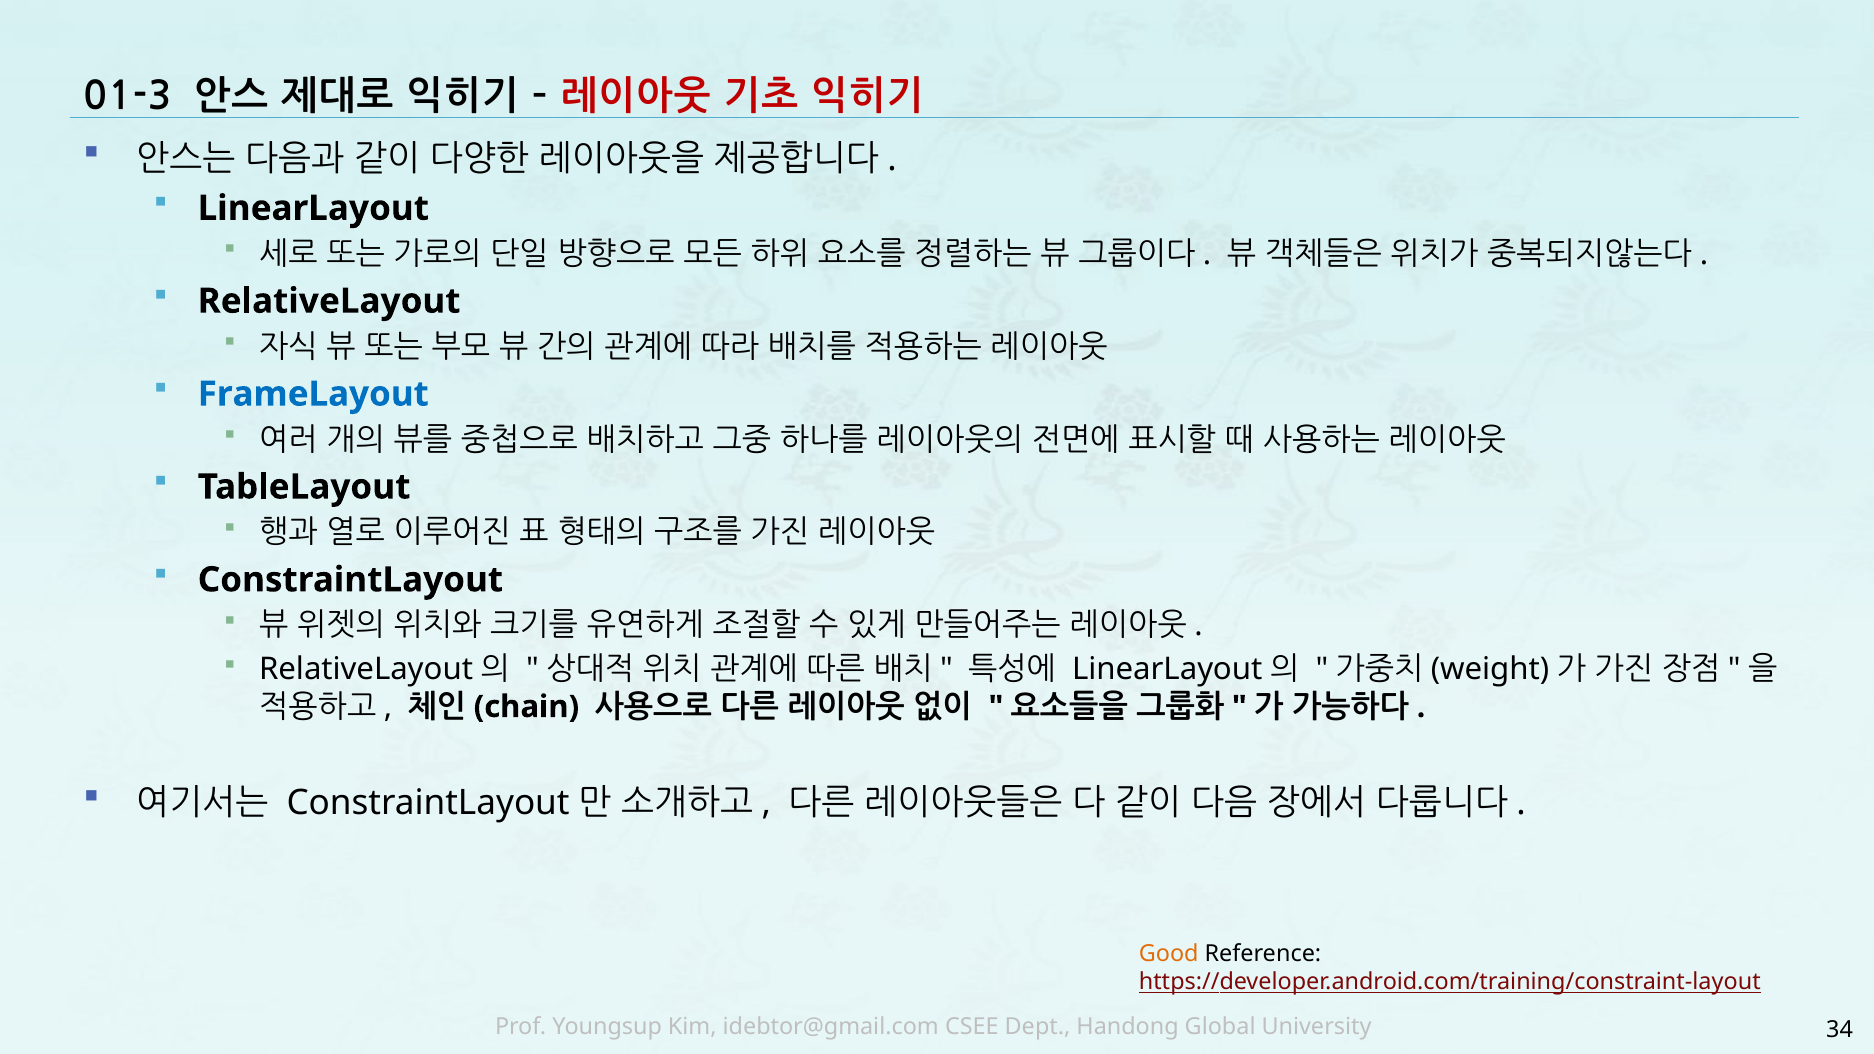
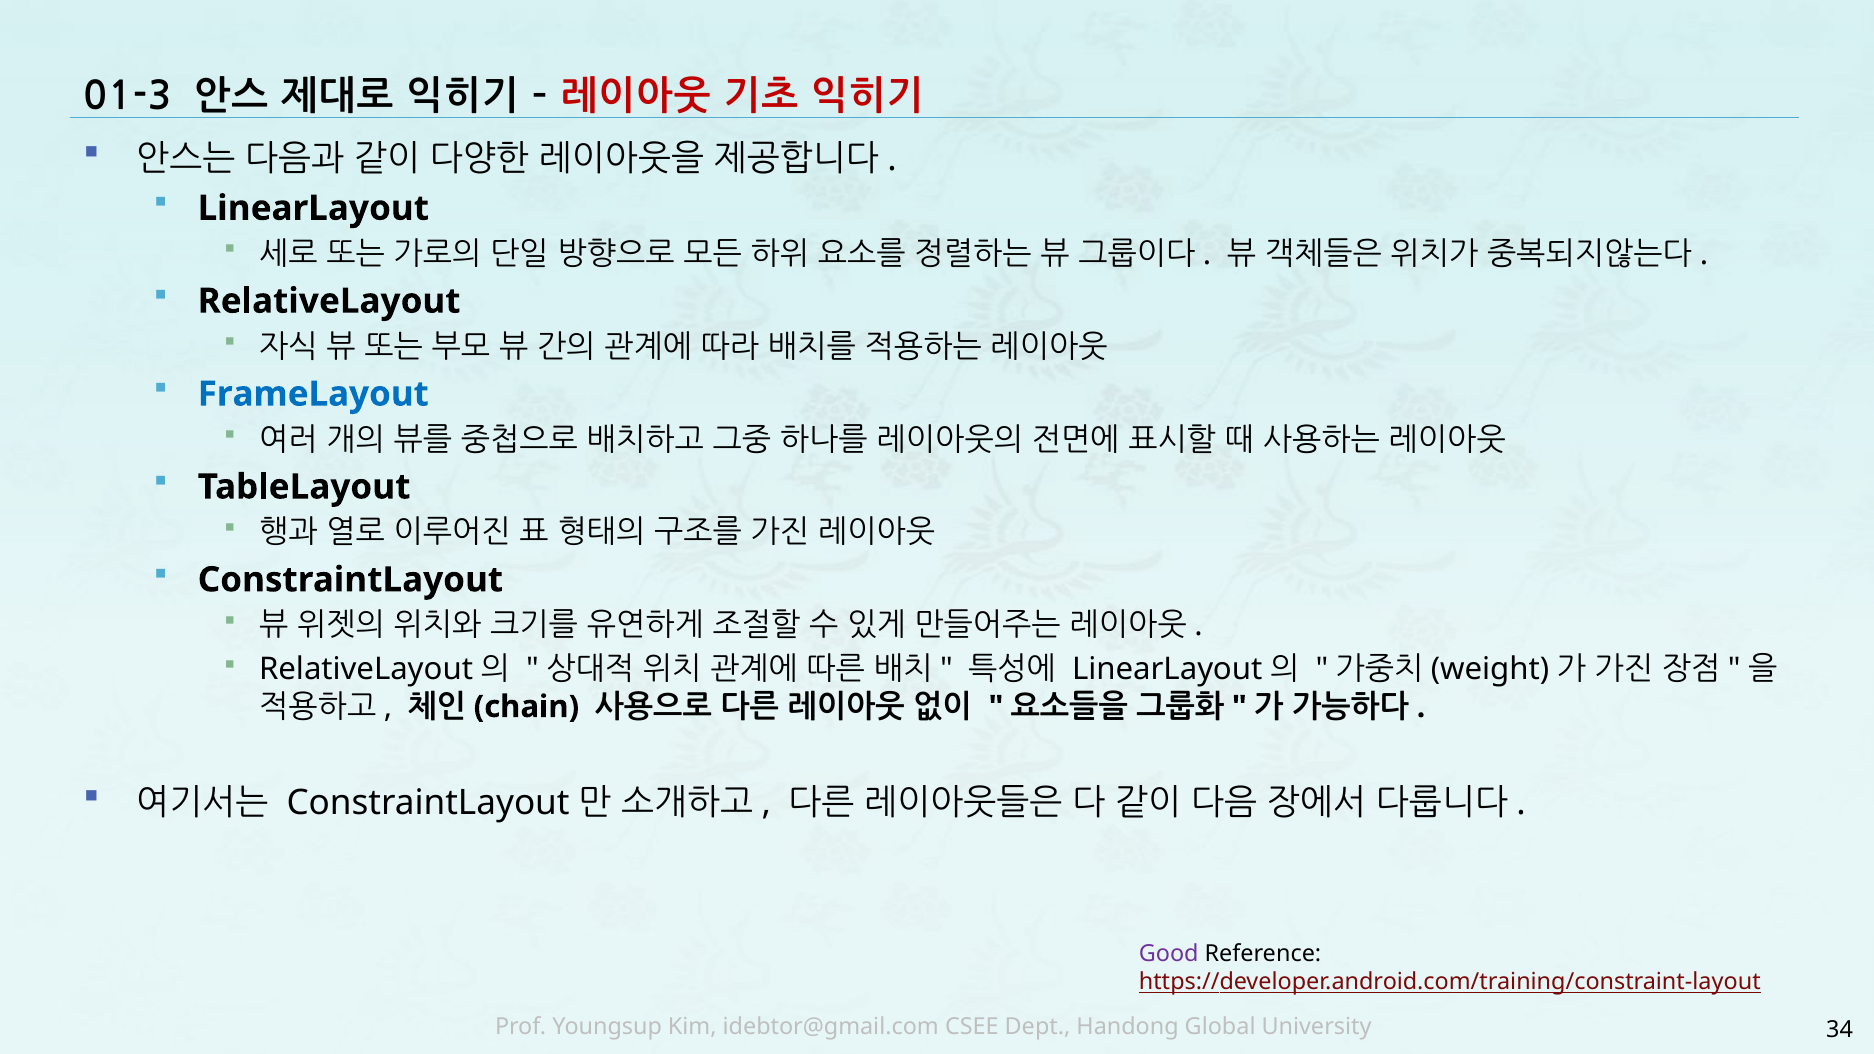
Good colour: orange -> purple
